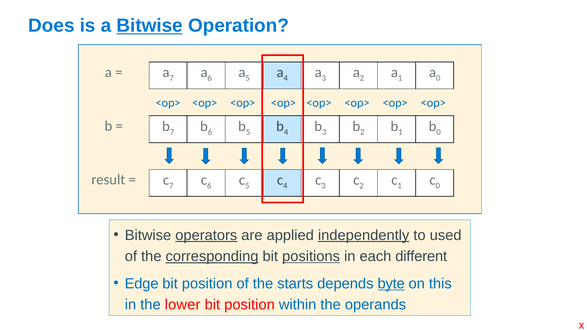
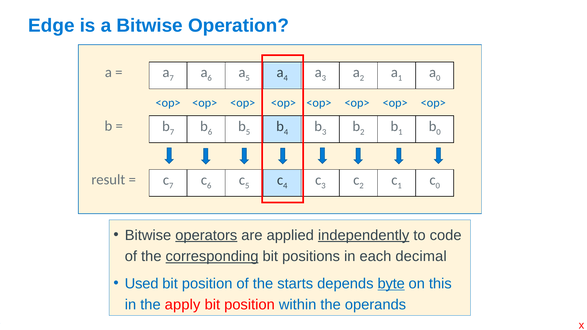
Does: Does -> Edge
Bitwise at (150, 26) underline: present -> none
used: used -> code
positions underline: present -> none
different: different -> decimal
Edge: Edge -> Used
lower: lower -> apply
